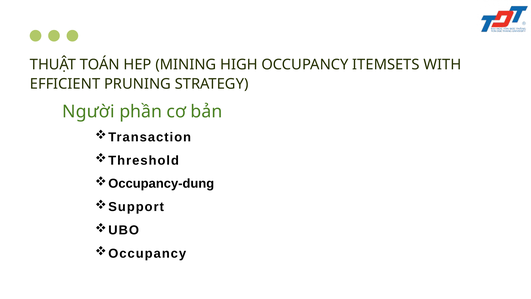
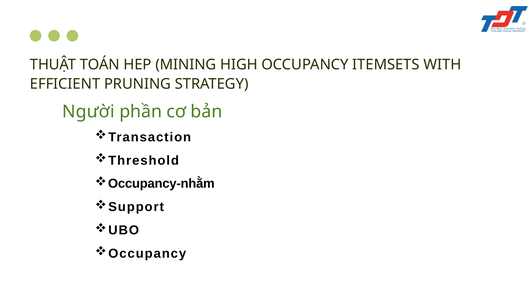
Occupancy-dung: Occupancy-dung -> Occupancy-nhằm
